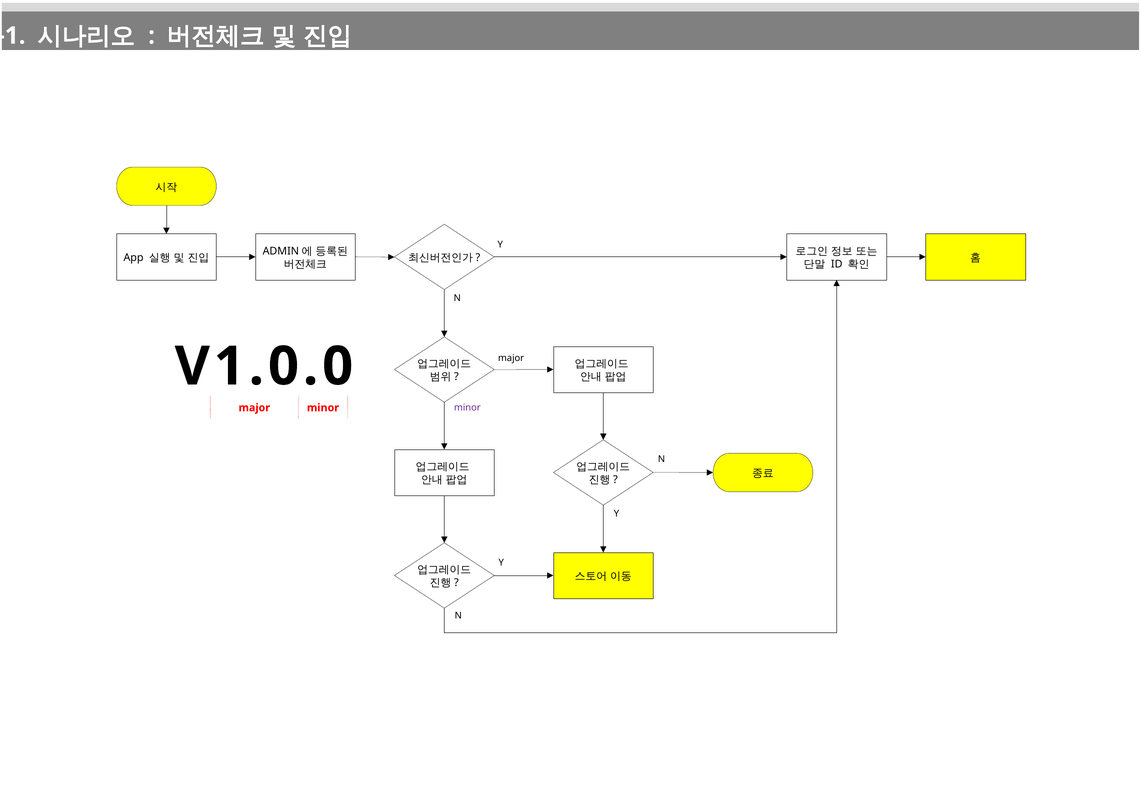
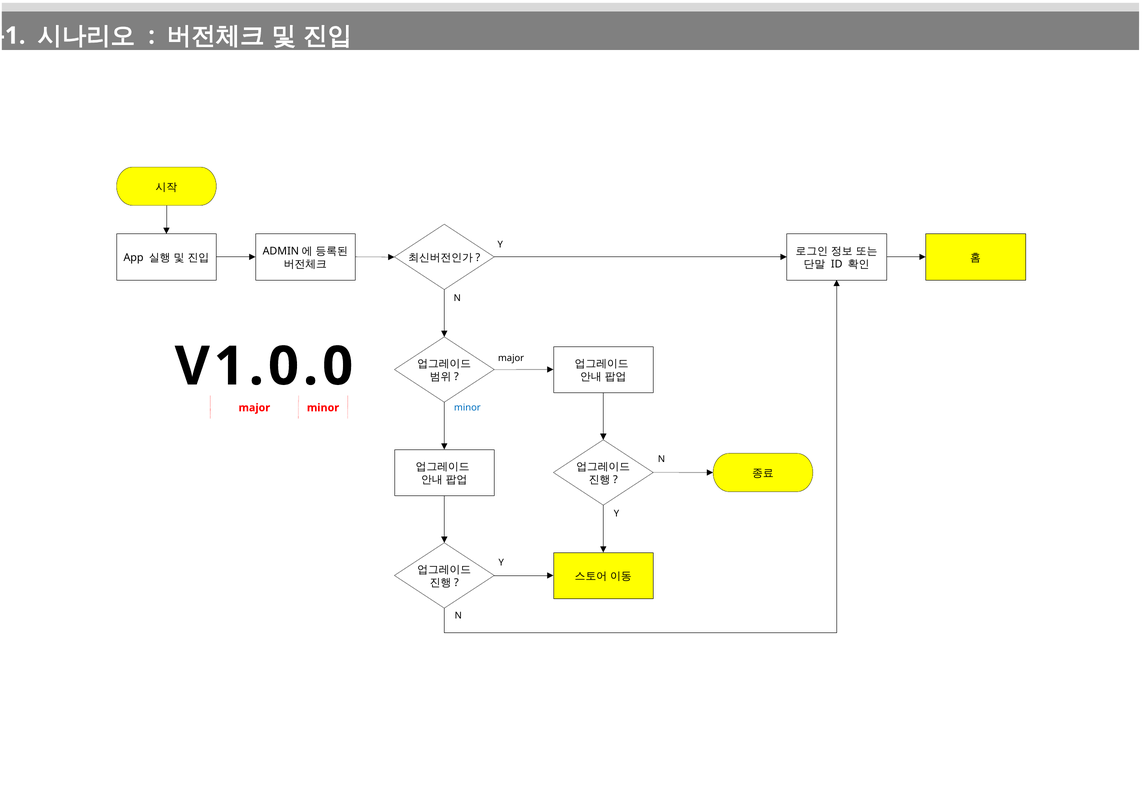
minor at (467, 408) colour: purple -> blue
